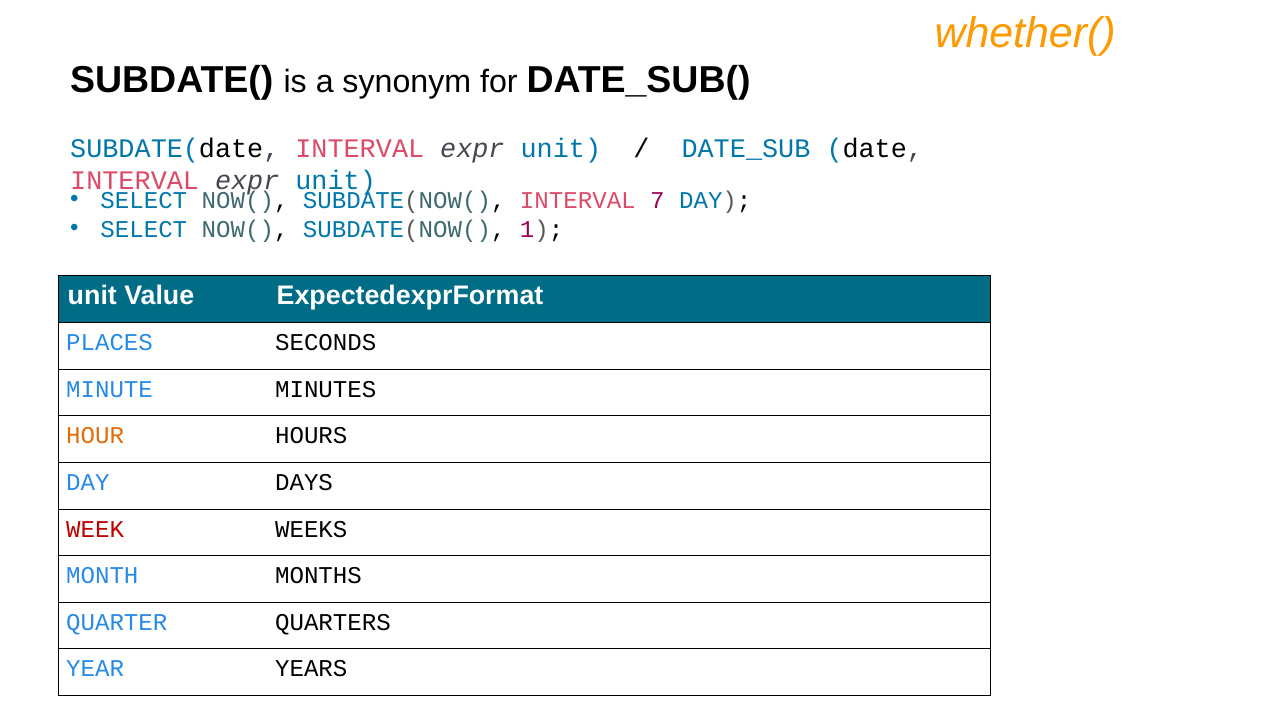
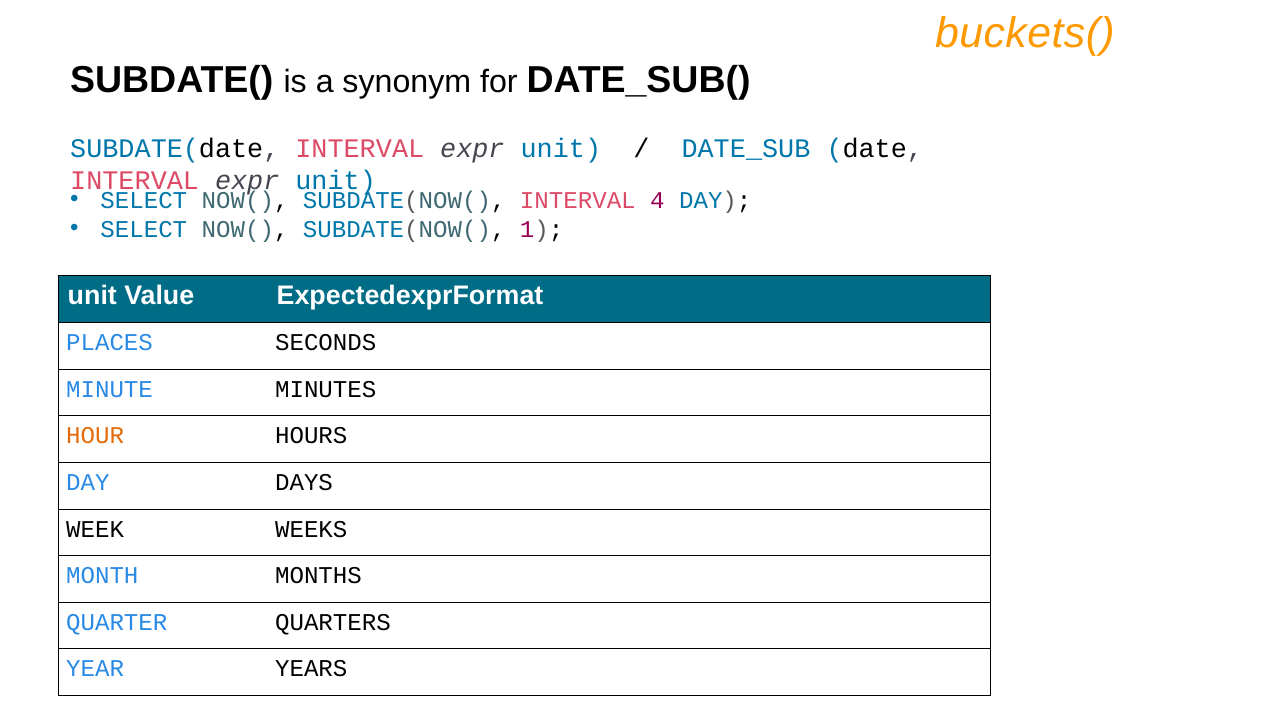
whether(: whether( -> buckets(
7: 7 -> 4
WEEK colour: red -> black
